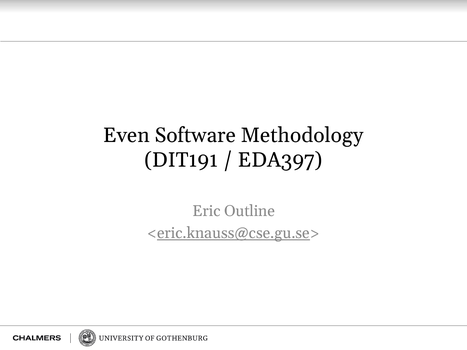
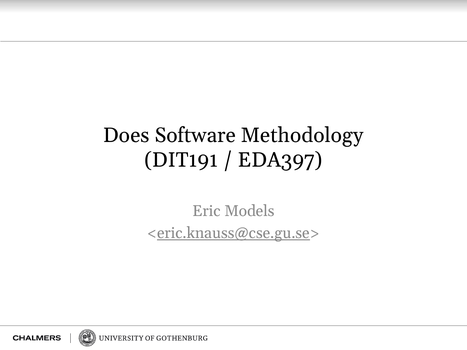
Even: Even -> Does
Outline: Outline -> Models
